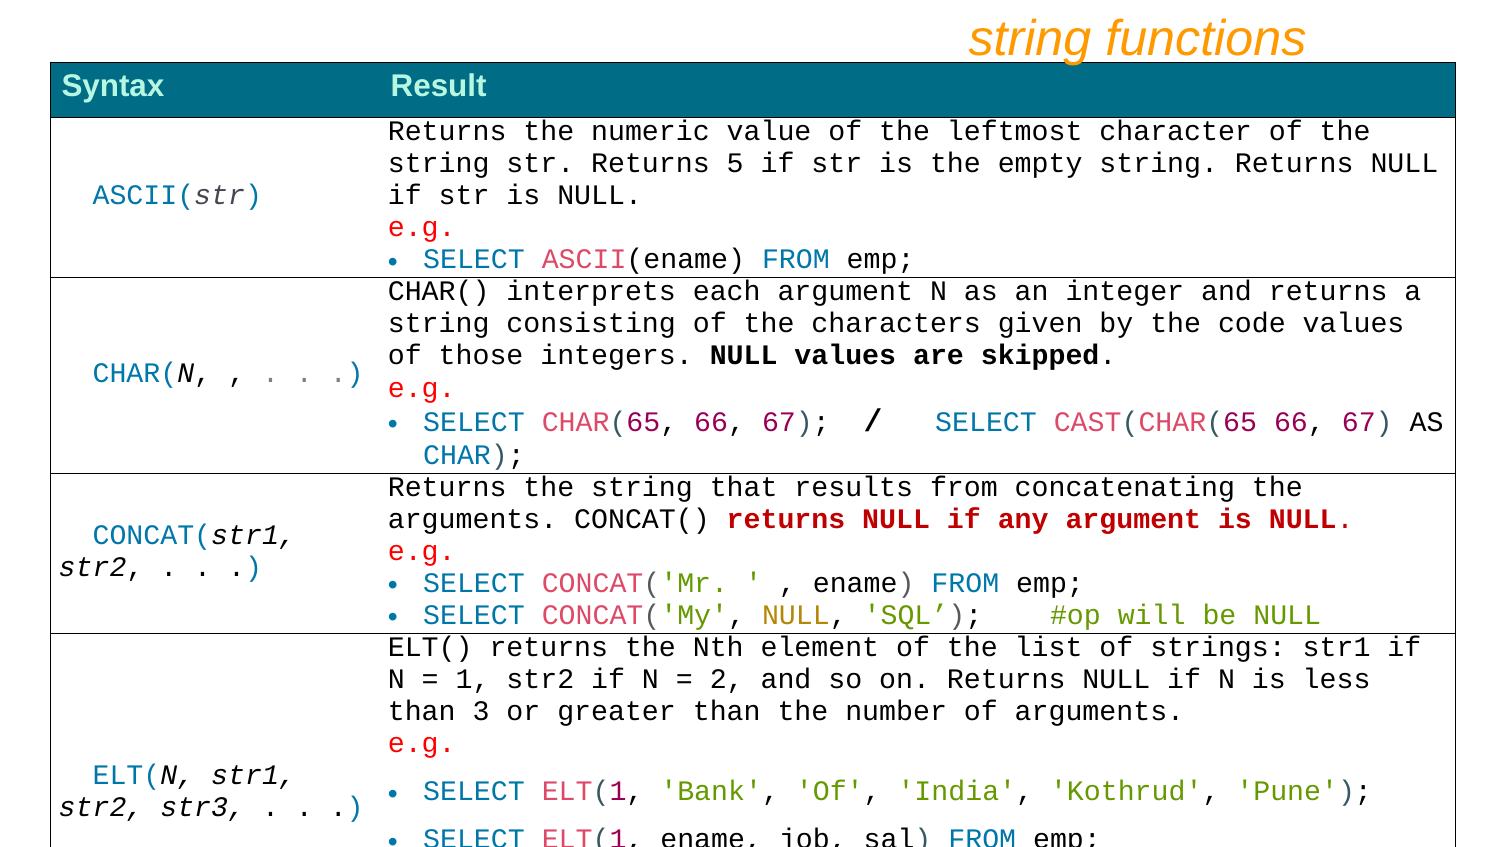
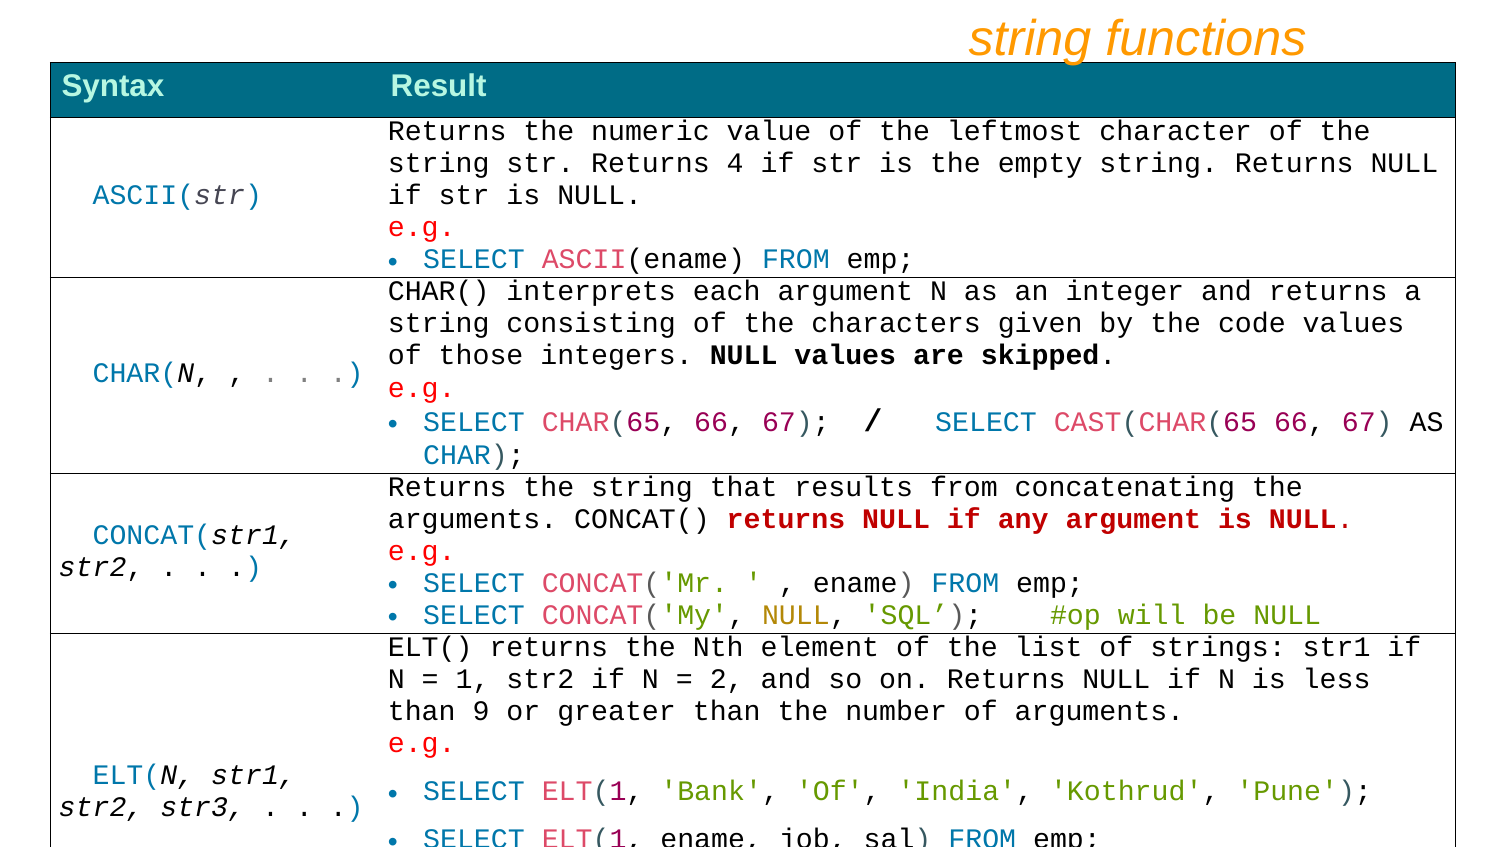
5: 5 -> 4
3: 3 -> 9
